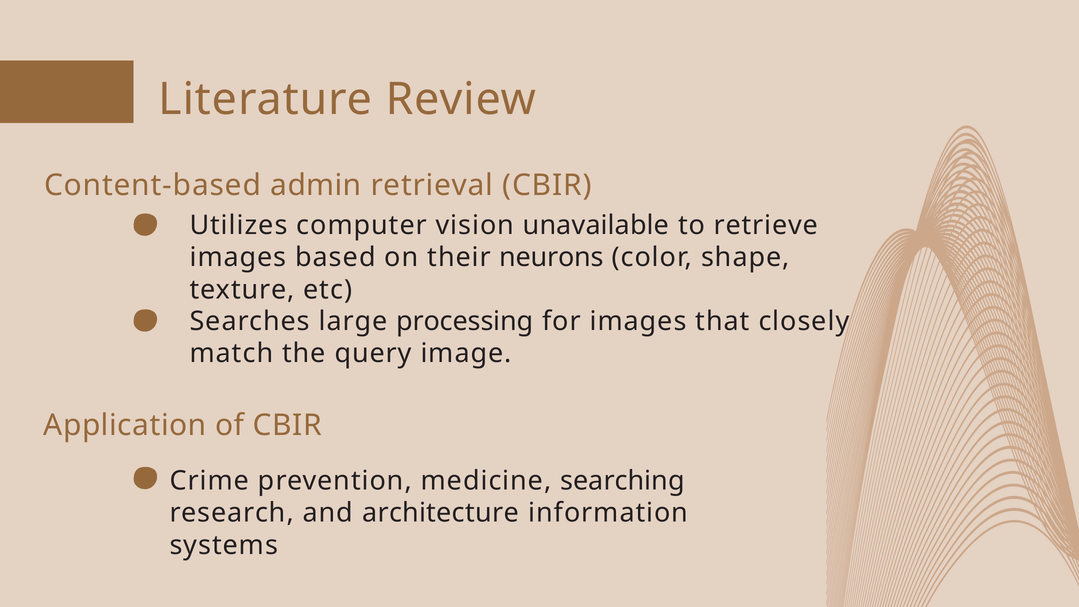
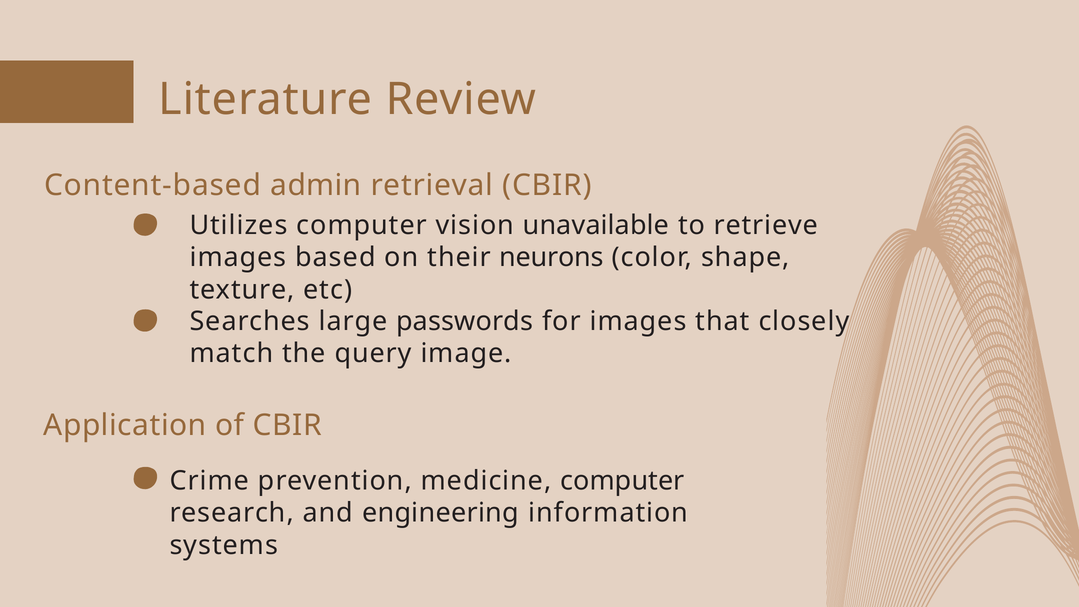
processing: processing -> passwords
medicine searching: searching -> computer
architecture: architecture -> engineering
